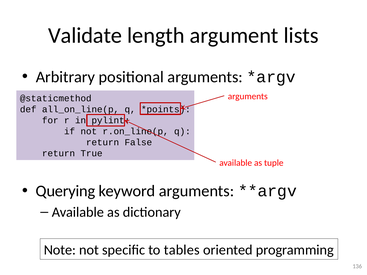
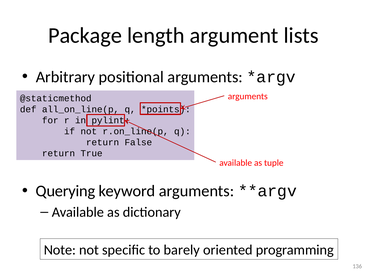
Validate: Validate -> Package
tables: tables -> barely
